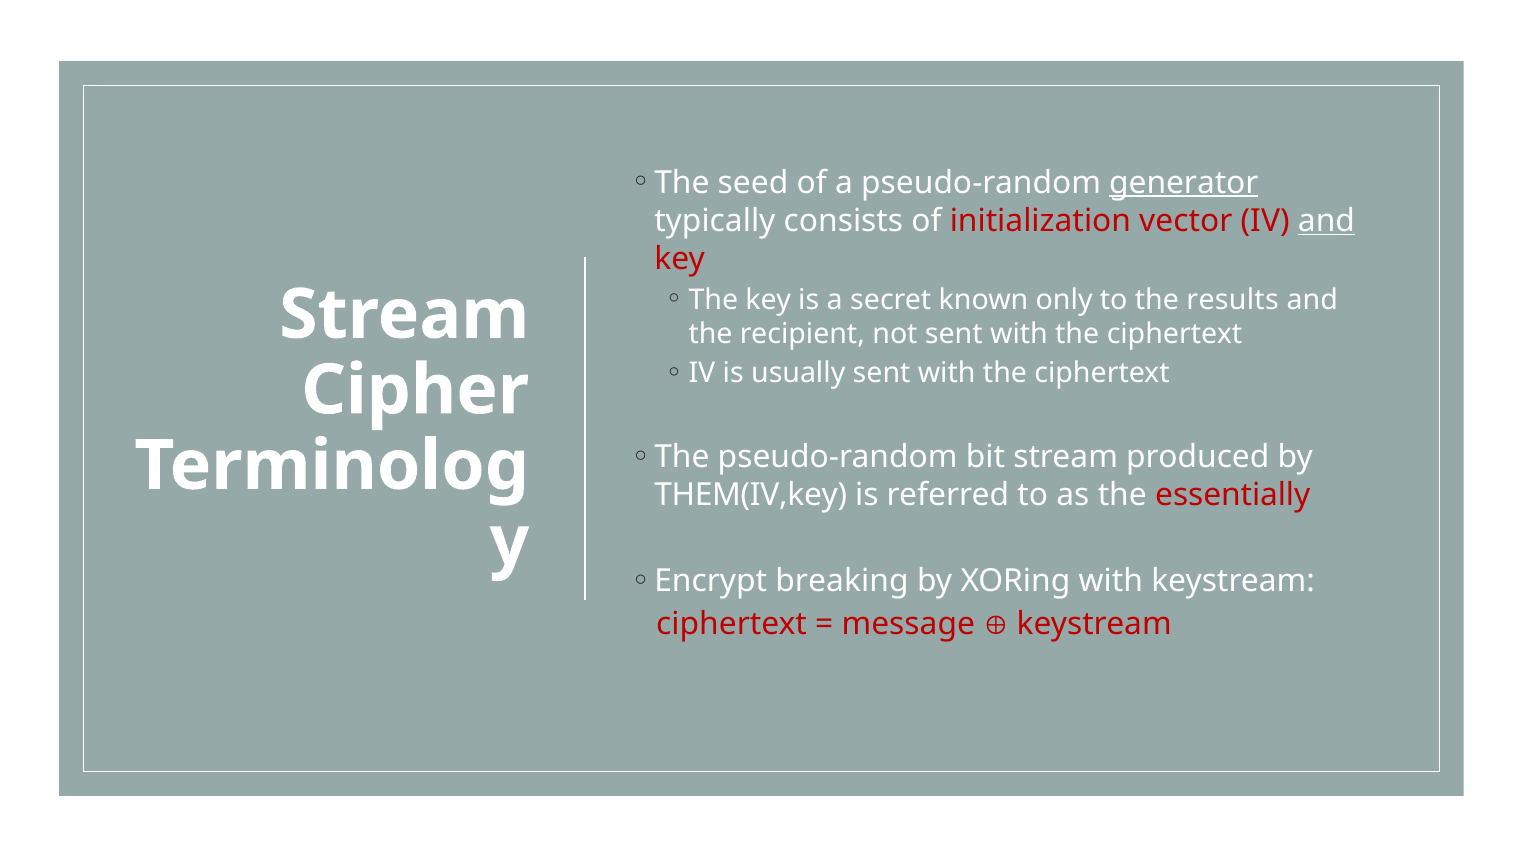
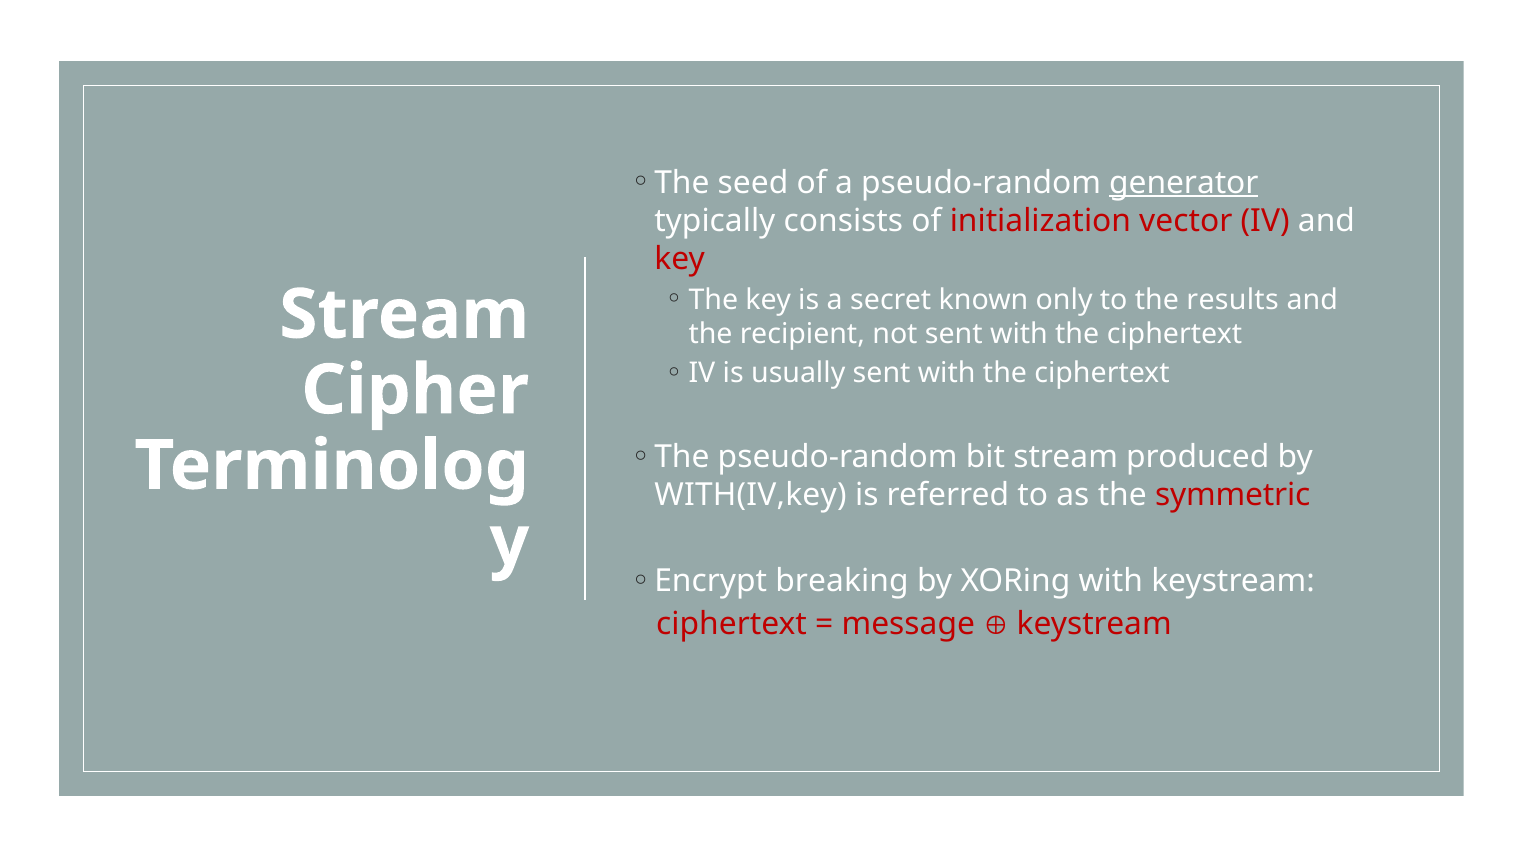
and at (1326, 221) underline: present -> none
THEM(IV,key: THEM(IV,key -> WITH(IV,key
essentially: essentially -> symmetric
